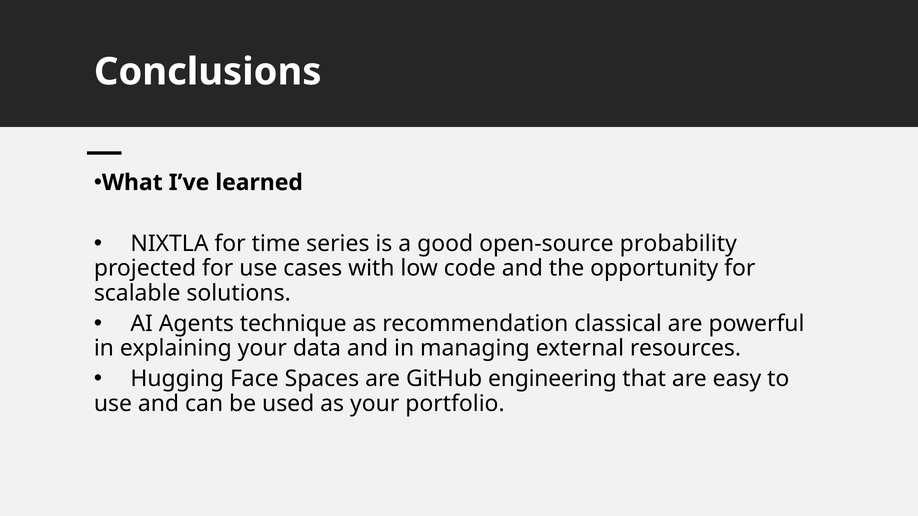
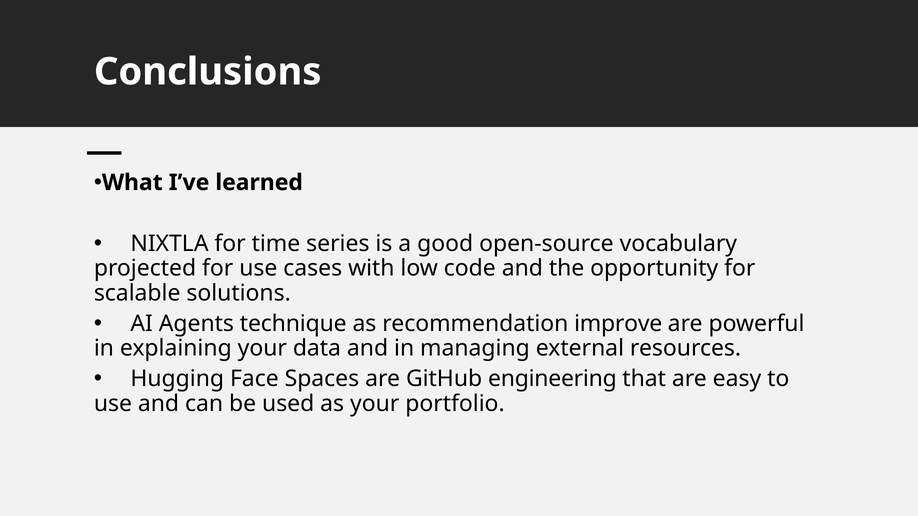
probability: probability -> vocabulary
classical: classical -> improve
